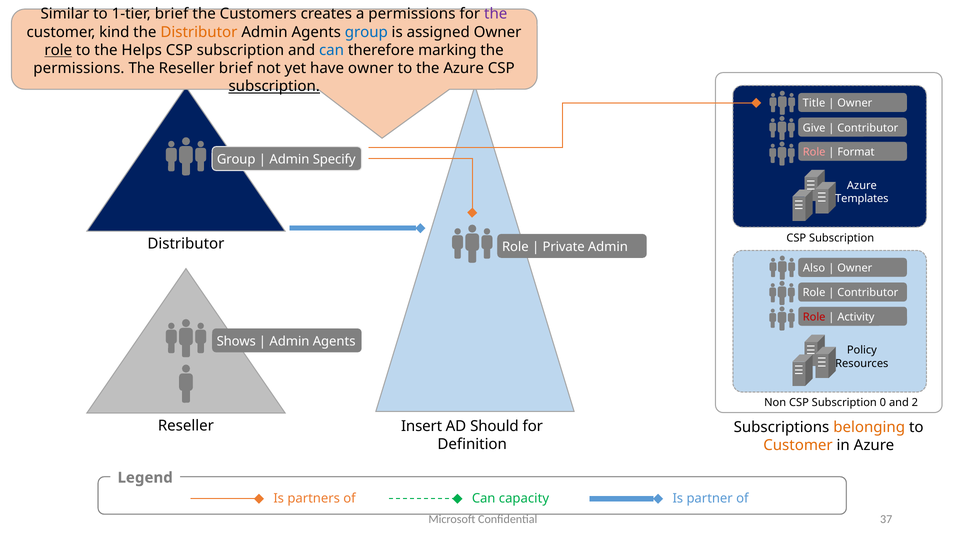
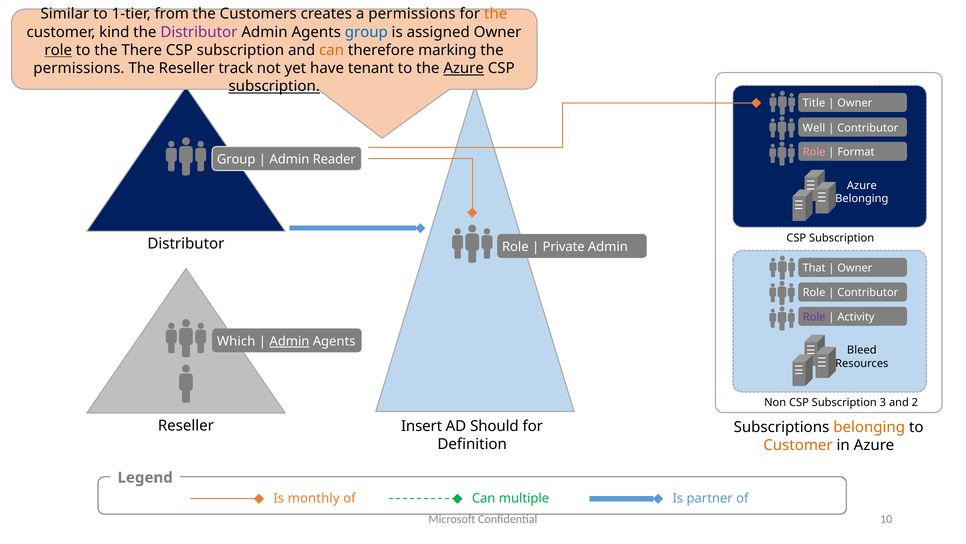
1-tier brief: brief -> from
the at (496, 14) colour: purple -> orange
Distributor at (199, 32) colour: orange -> purple
Helps: Helps -> There
can at (332, 50) colour: blue -> orange
Reseller brief: brief -> track
have owner: owner -> tenant
Azure at (464, 68) underline: none -> present
Give: Give -> Well
Specify: Specify -> Reader
Templates at (862, 198): Templates -> Belonging
Also: Also -> That
Role at (814, 317) colour: red -> purple
Shows: Shows -> Which
Admin at (289, 341) underline: none -> present
Policy: Policy -> Bleed
0: 0 -> 3
partners: partners -> monthly
capacity: capacity -> multiple
37: 37 -> 10
